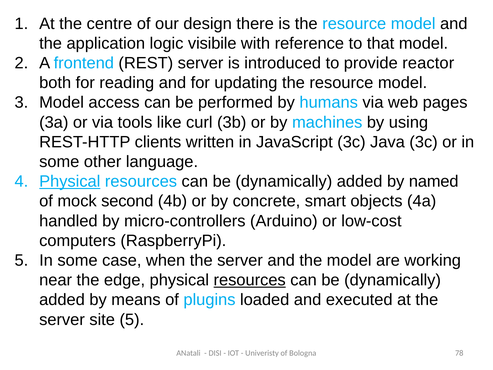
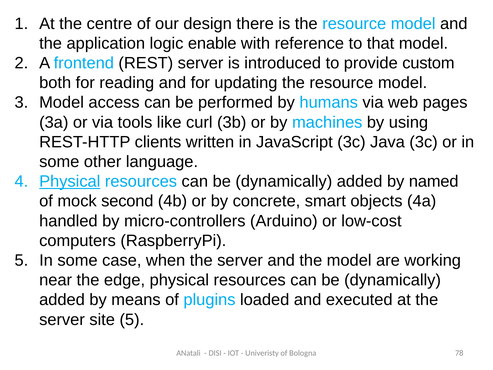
visibile: visibile -> enable
reactor: reactor -> custom
resources at (250, 280) underline: present -> none
